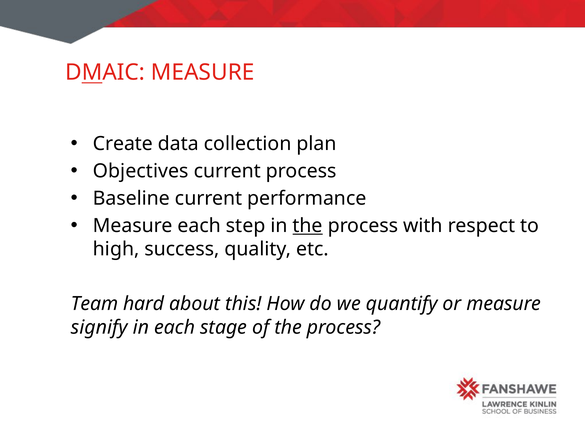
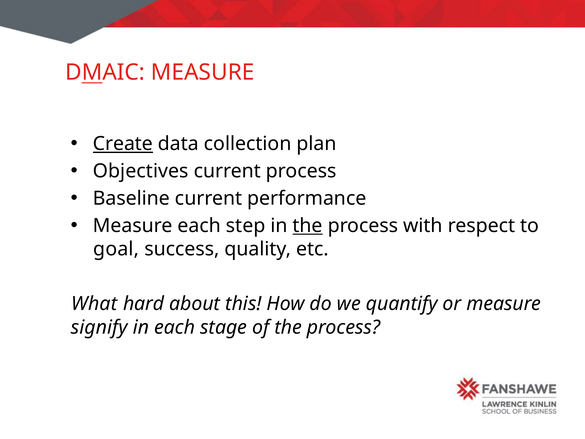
Create underline: none -> present
high: high -> goal
Team: Team -> What
